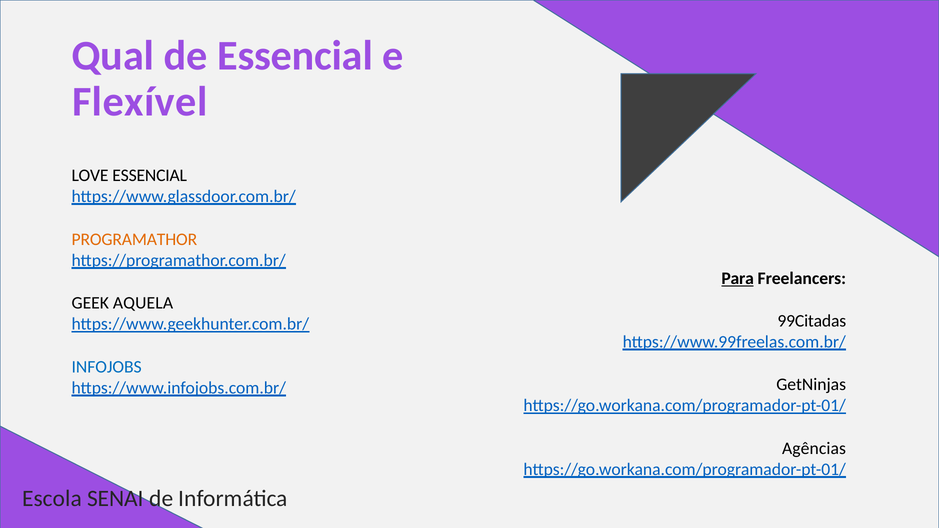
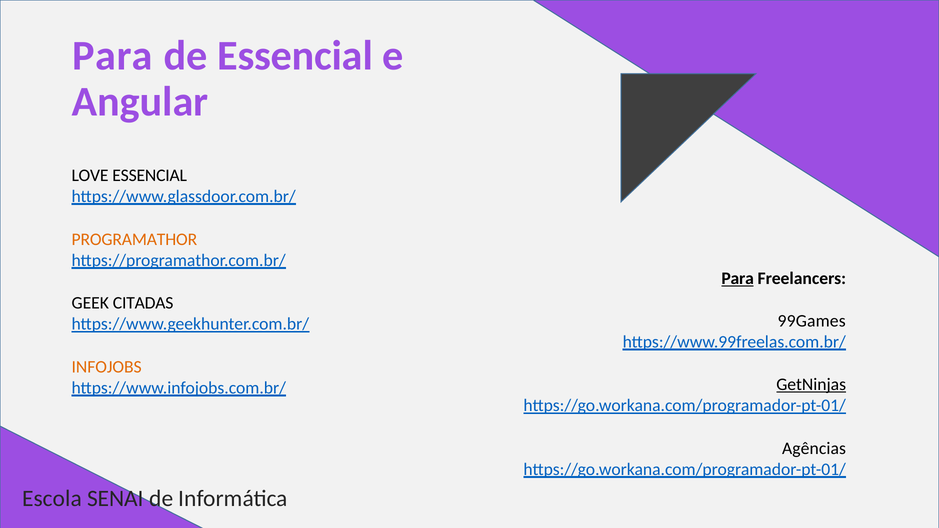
Qual at (113, 56): Qual -> Para
Flexível: Flexível -> Angular
AQUELA: AQUELA -> CITADAS
99Citadas: 99Citadas -> 99Games
INFOJOBS colour: blue -> orange
GetNinjas underline: none -> present
